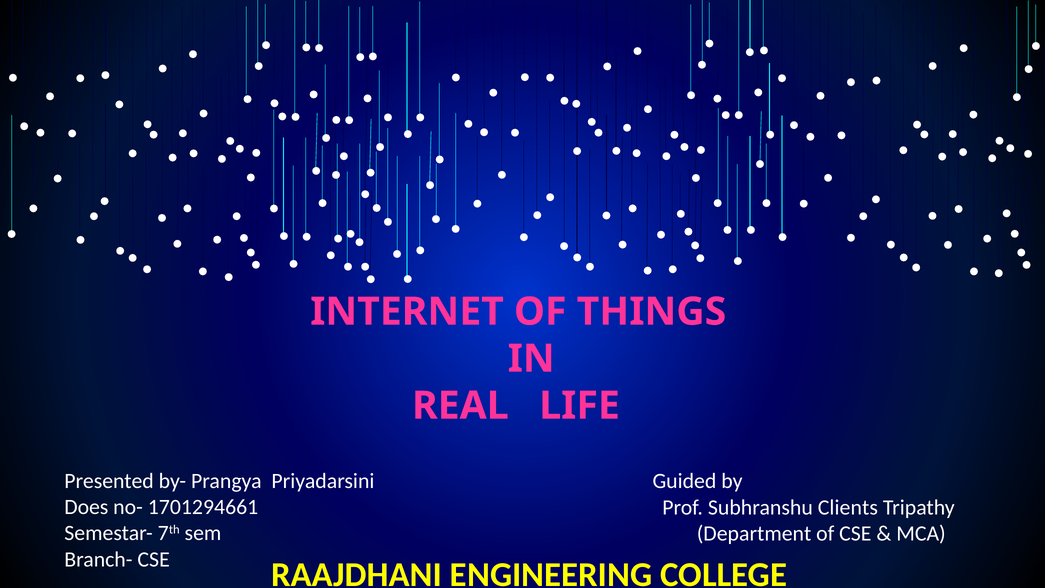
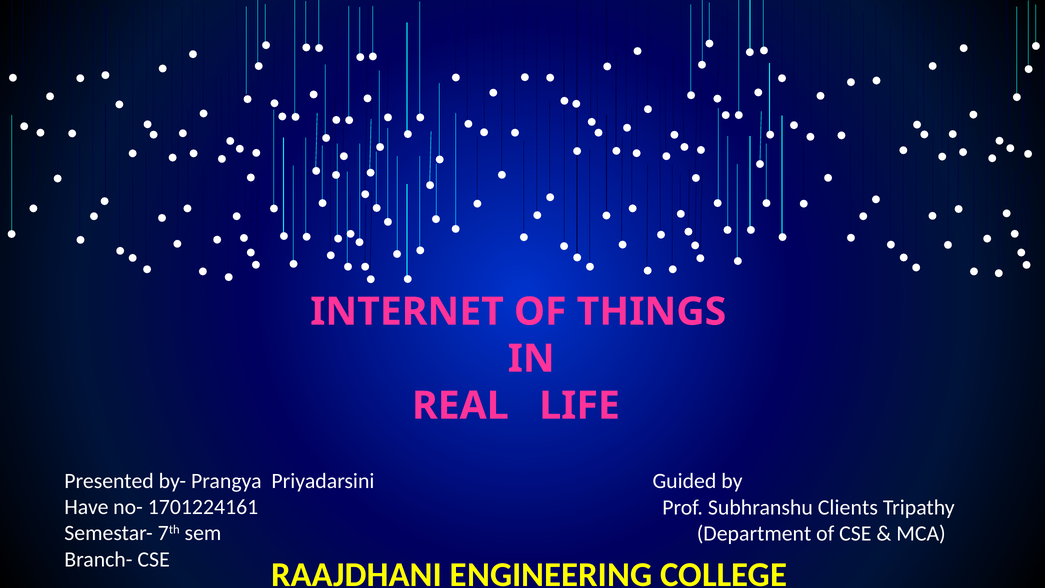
Does: Does -> Have
1701294661: 1701294661 -> 1701224161
